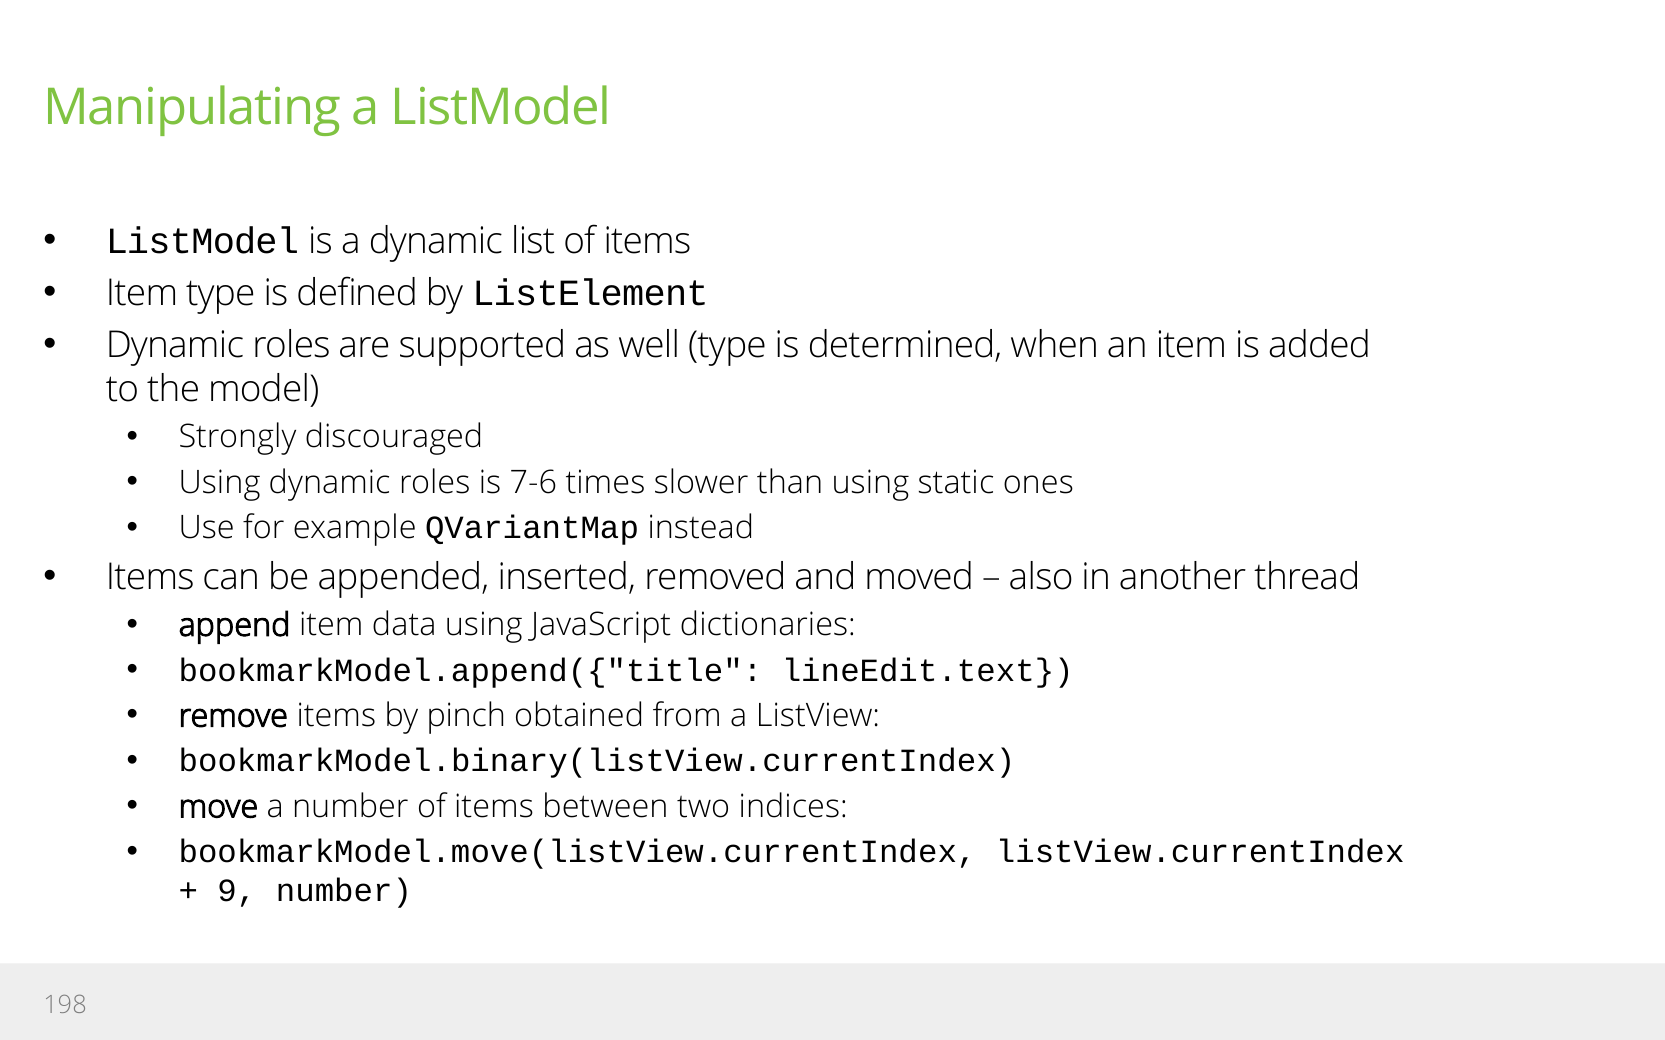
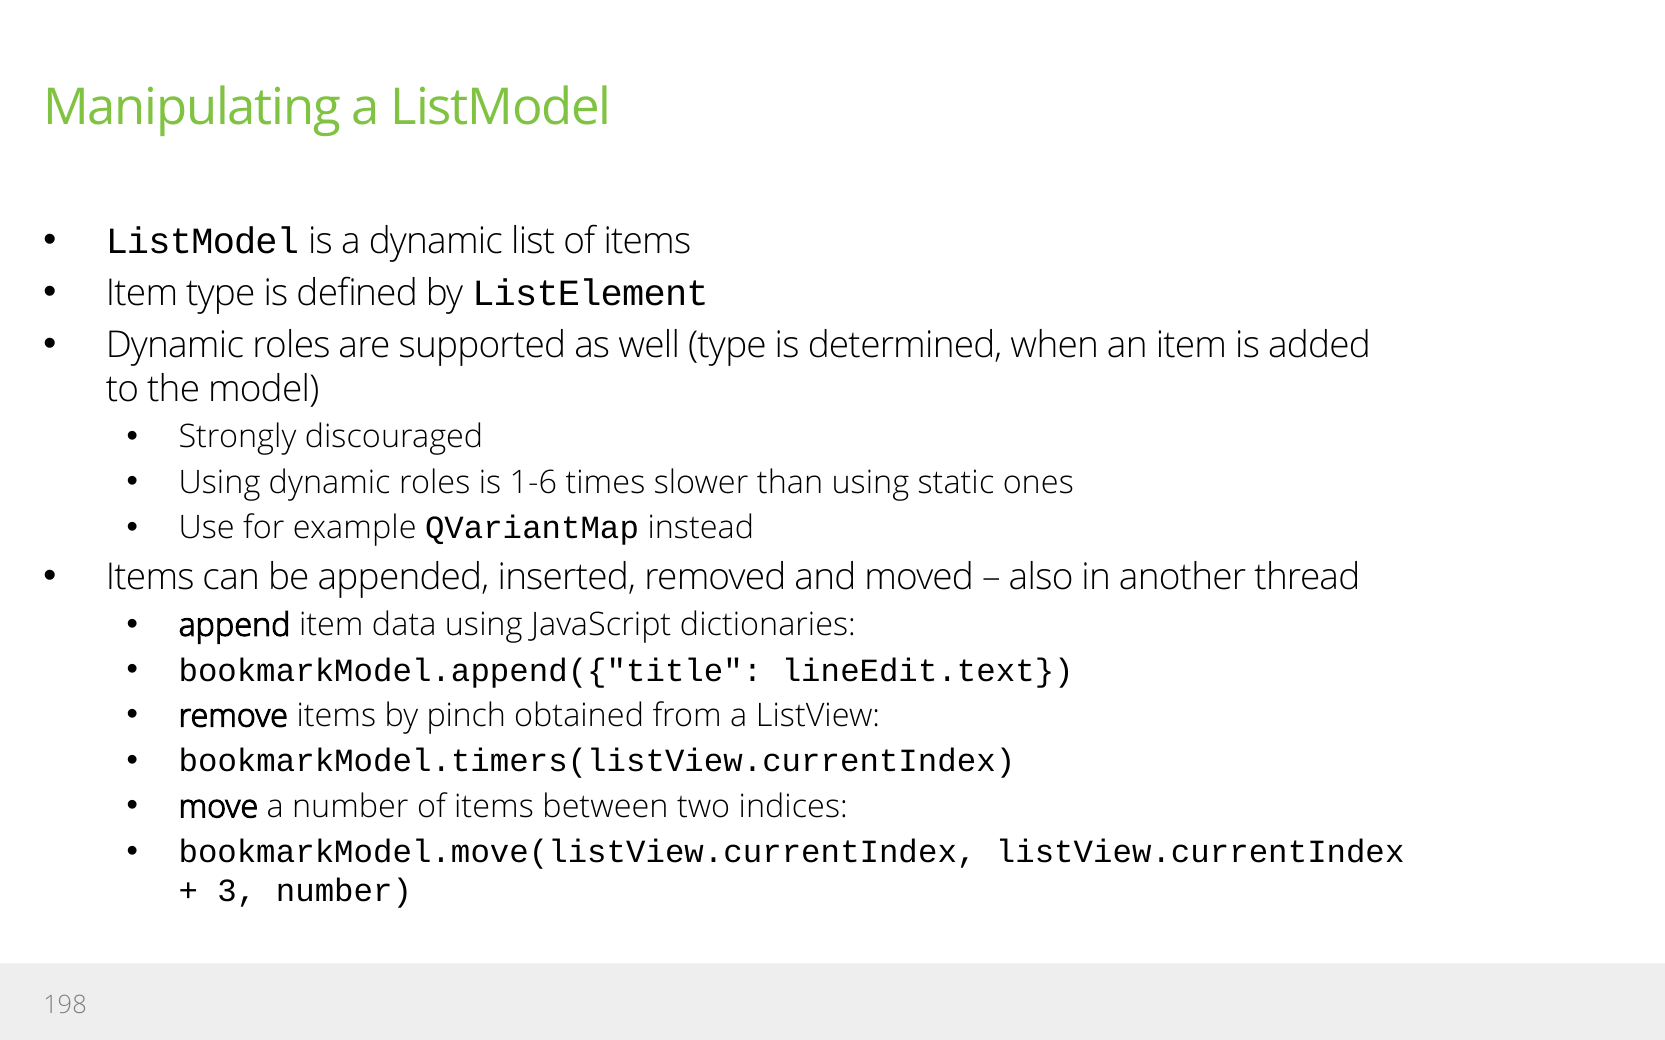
7-6: 7-6 -> 1-6
bookmarkModel.binary(listView.currentIndex: bookmarkModel.binary(listView.currentIndex -> bookmarkModel.timers(listView.currentIndex
9: 9 -> 3
